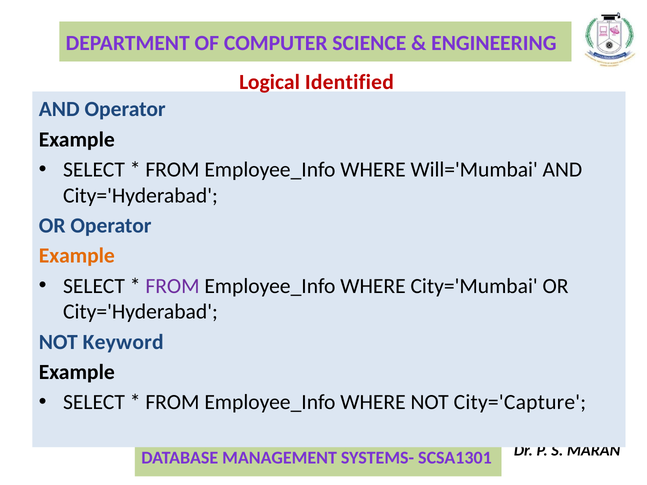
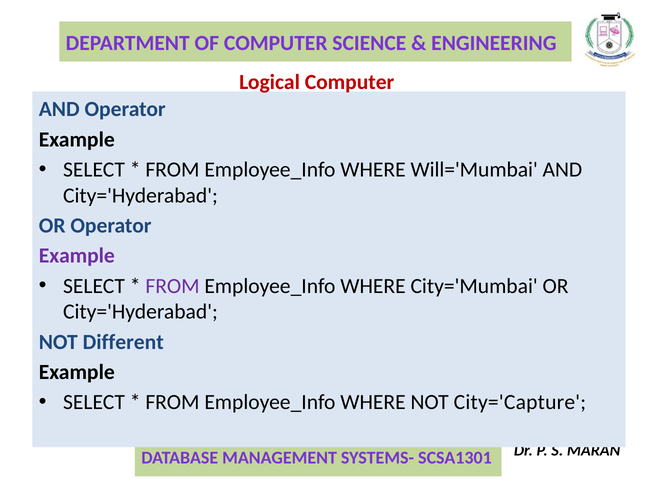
Logical Identified: Identified -> Computer
Example at (77, 256) colour: orange -> purple
Keyword: Keyword -> Different
